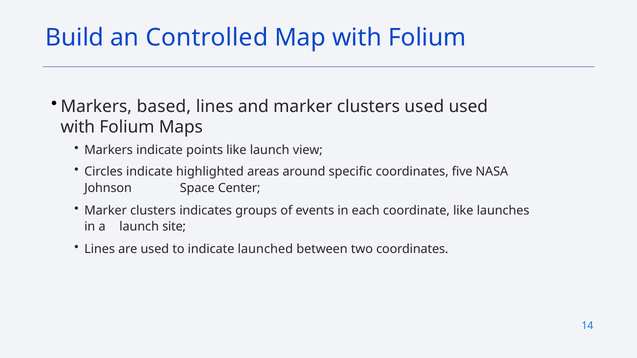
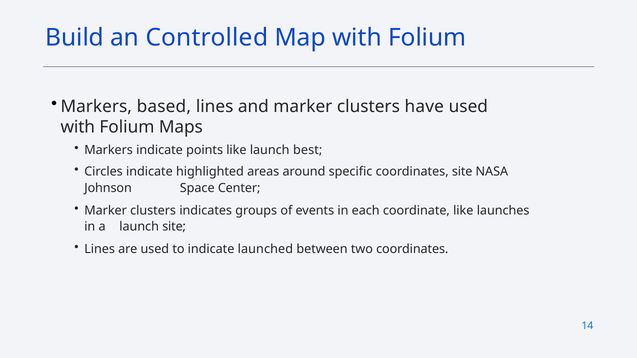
clusters used: used -> have
view: view -> best
coordinates five: five -> site
